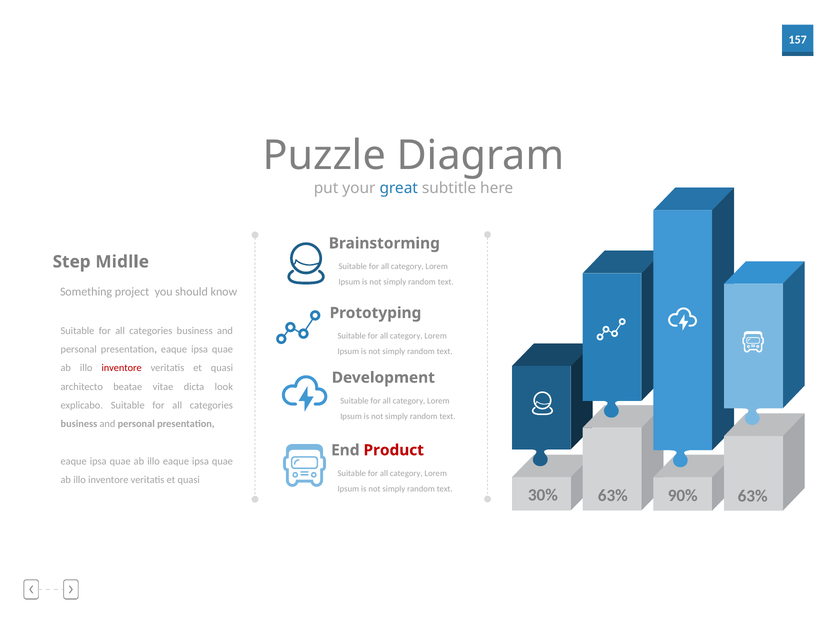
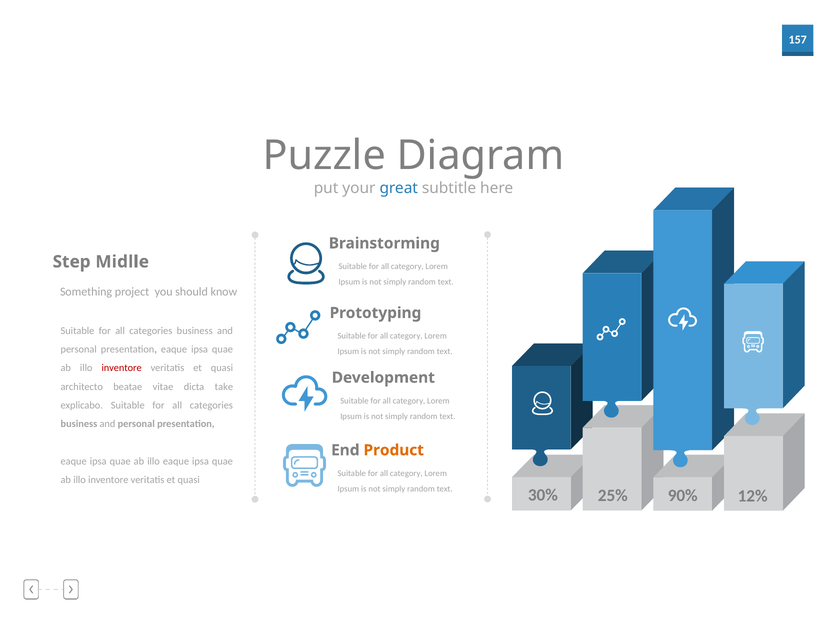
look: look -> take
Product colour: red -> orange
30% 63%: 63% -> 25%
90% 63%: 63% -> 12%
